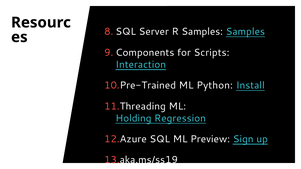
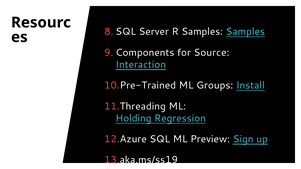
Scripts: Scripts -> Source
Python: Python -> Groups
